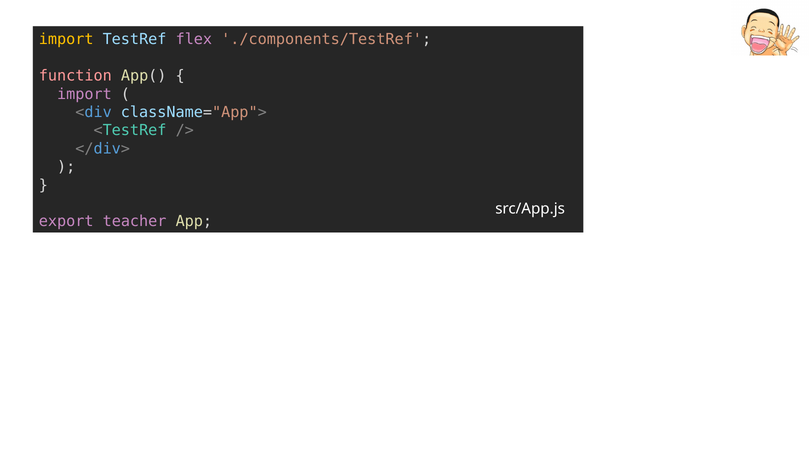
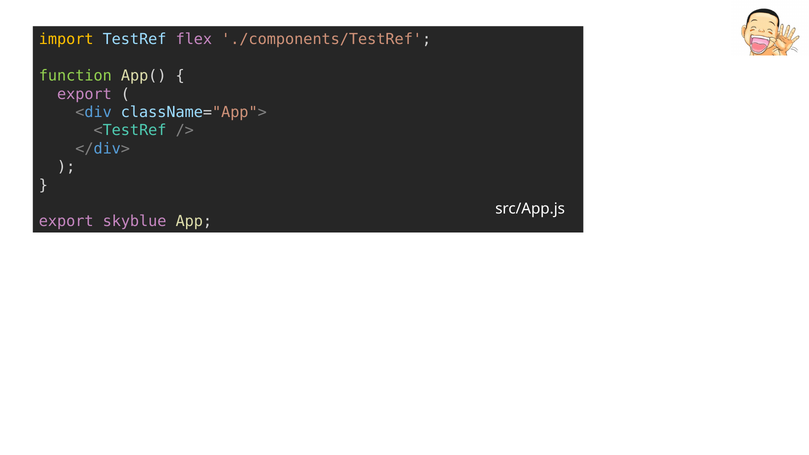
function colour: pink -> light green
import at (84, 94): import -> export
teacher: teacher -> skyblue
